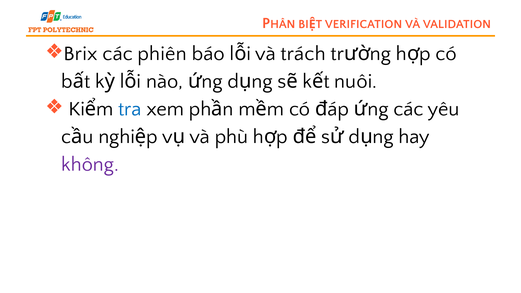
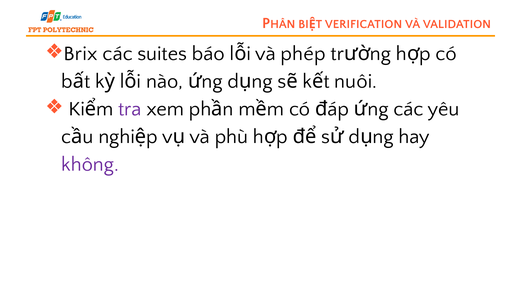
phiên: phiên -> suites
trách: trách -> phép
tra colour: blue -> purple
